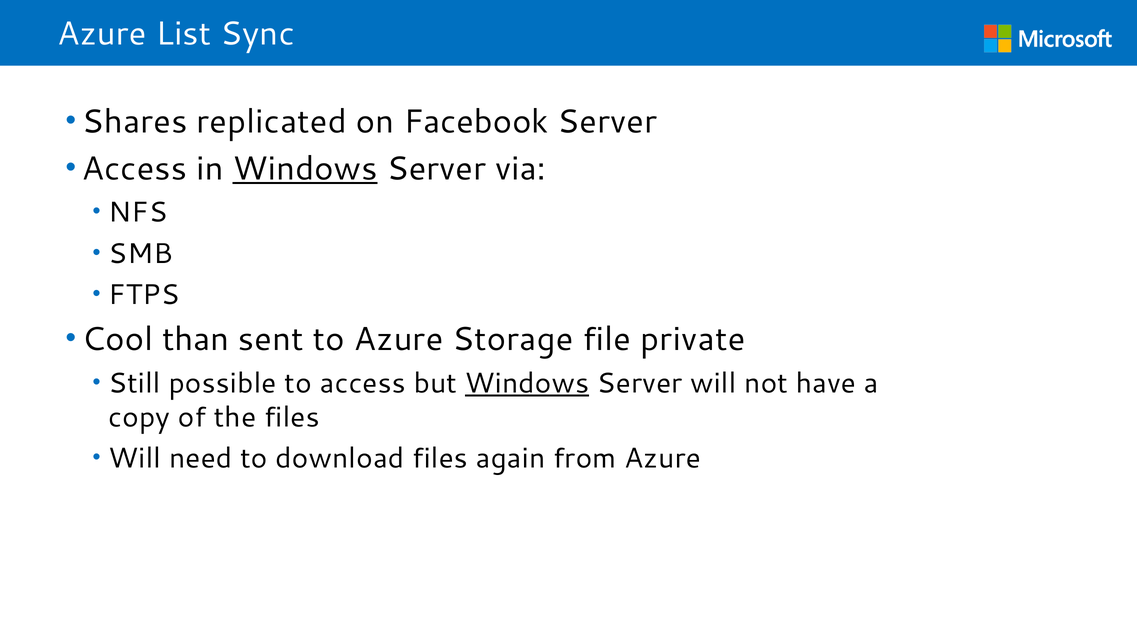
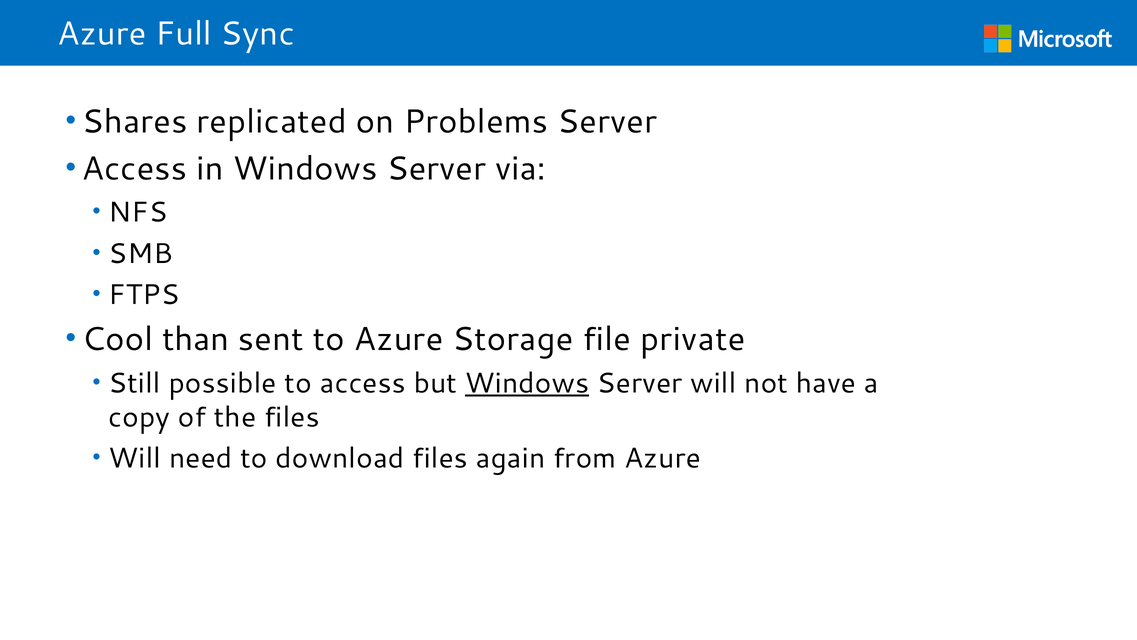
List: List -> Full
Facebook: Facebook -> Problems
Windows at (305, 169) underline: present -> none
